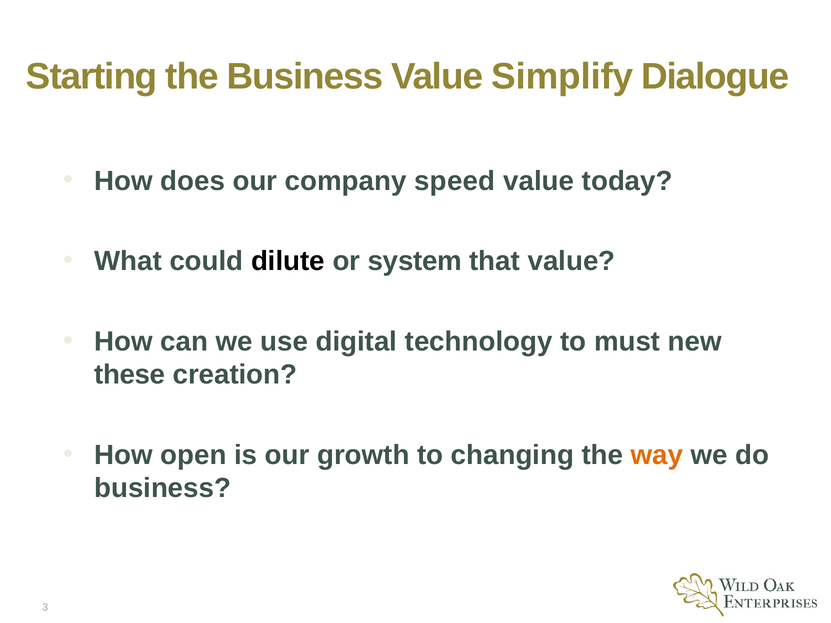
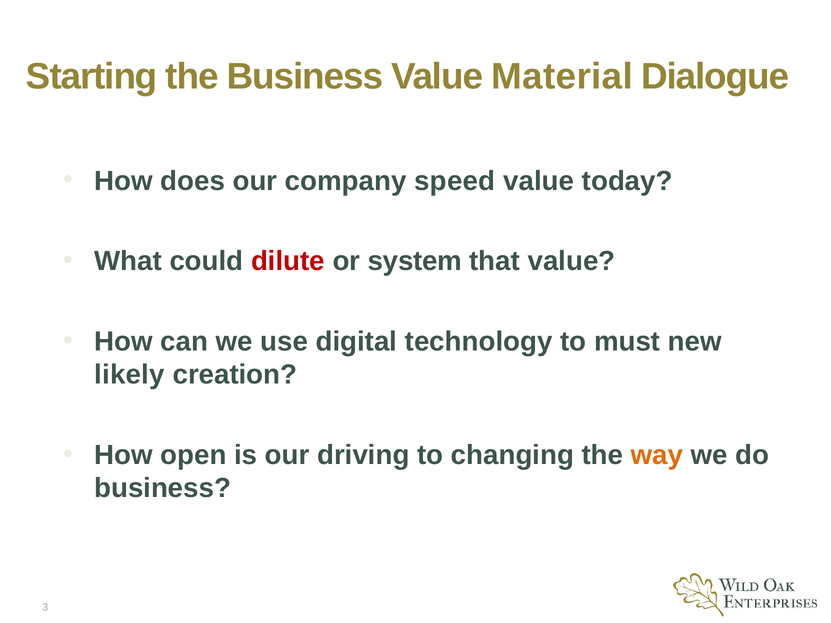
Simplify: Simplify -> Material
dilute colour: black -> red
these: these -> likely
growth: growth -> driving
